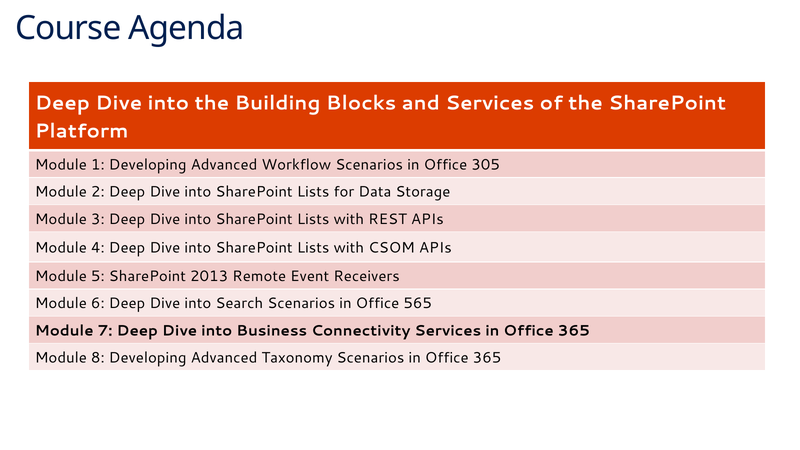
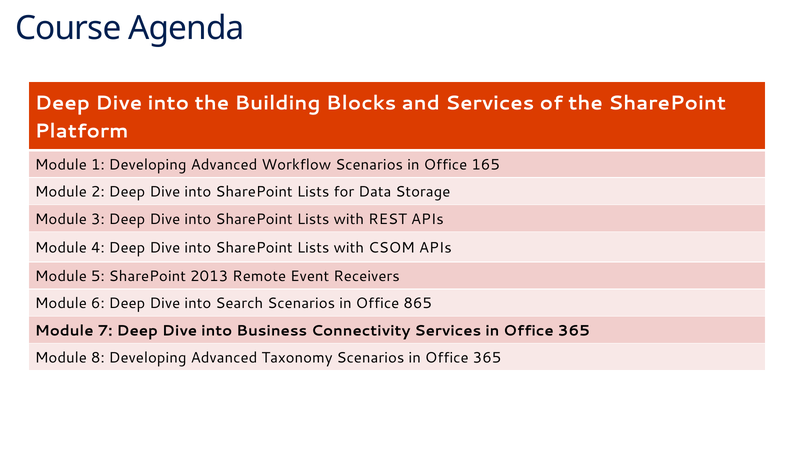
305: 305 -> 165
565: 565 -> 865
